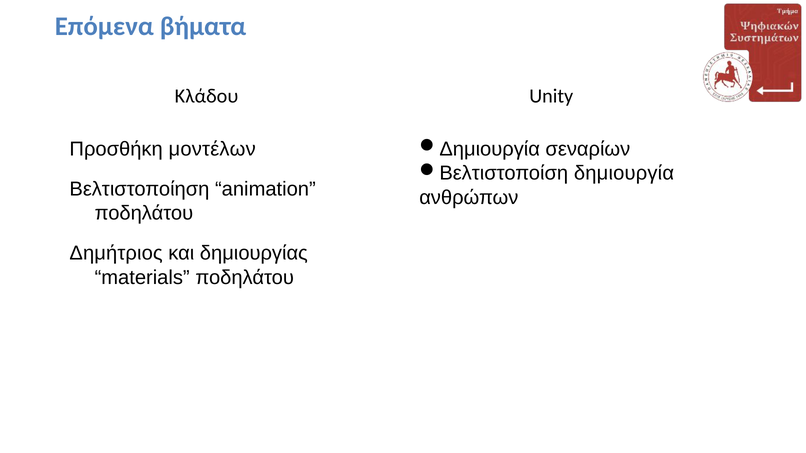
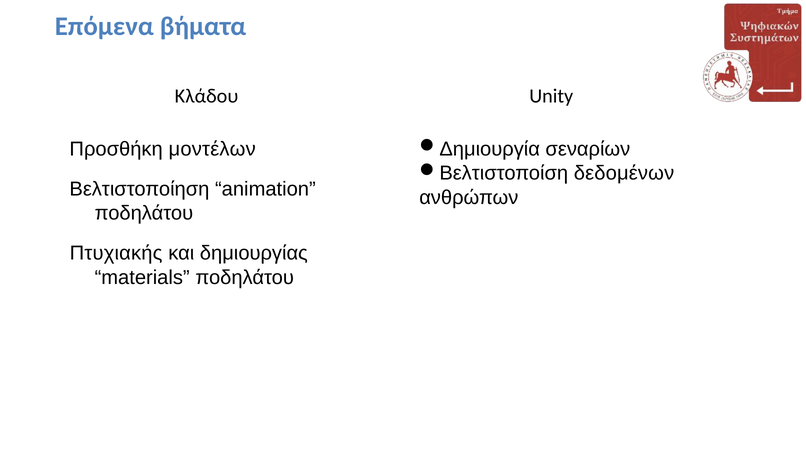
δημιουργία: δημιουργία -> δεδομένων
Δημήτριος: Δημήτριος -> Πτυχιακής
